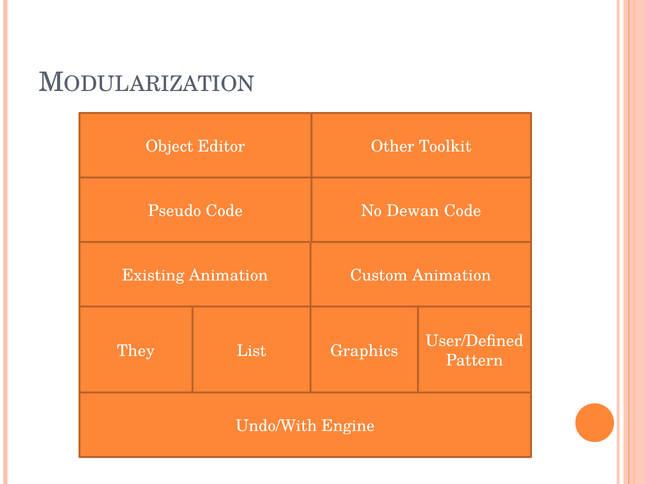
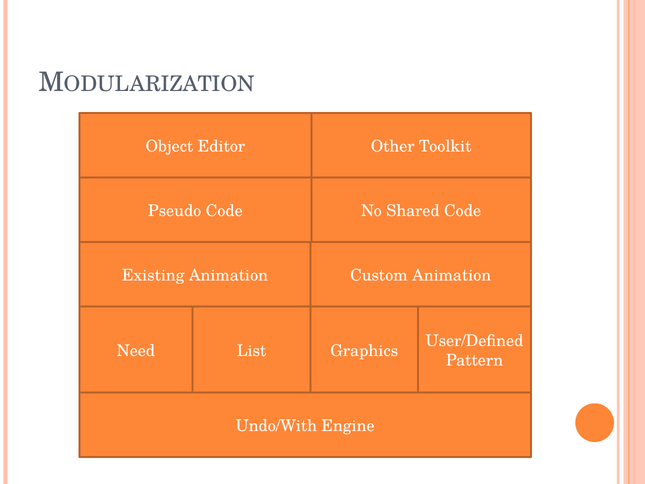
Dewan: Dewan -> Shared
They: They -> Need
